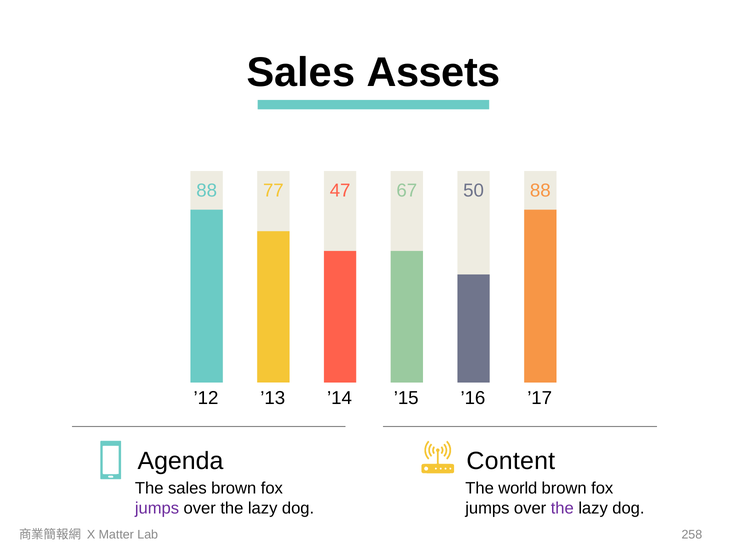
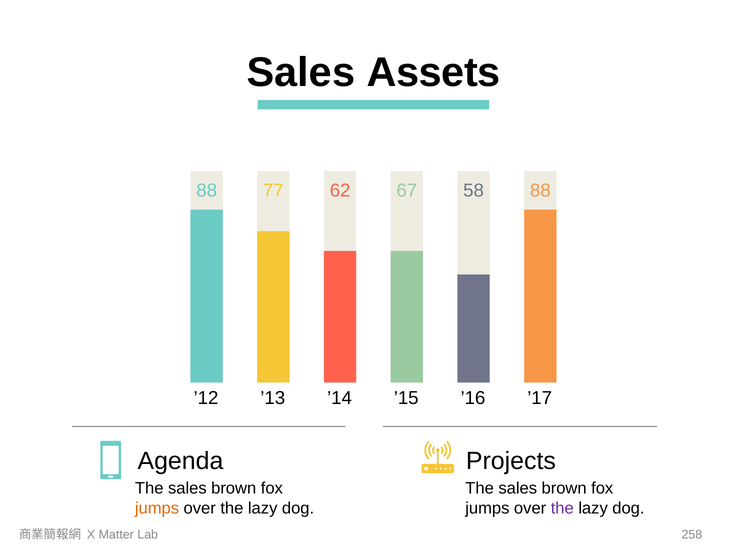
47: 47 -> 62
50: 50 -> 58
Content: Content -> Projects
world at (518, 489): world -> sales
jumps at (157, 509) colour: purple -> orange
